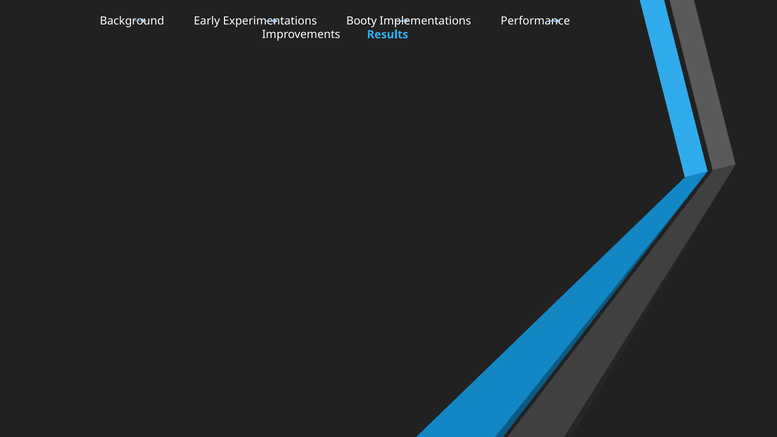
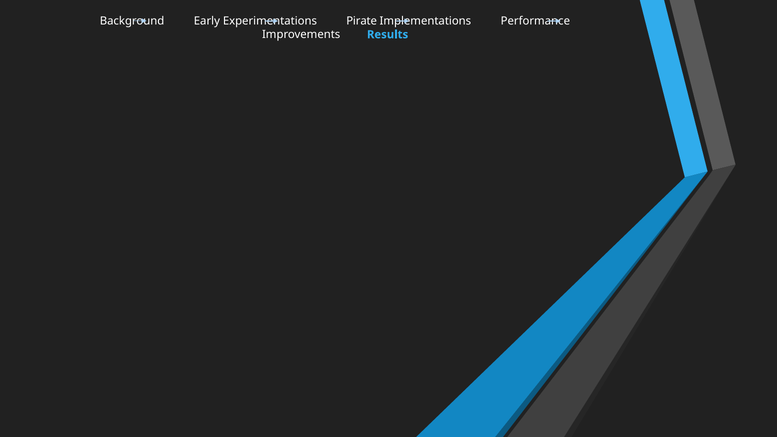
Booty: Booty -> Pirate
